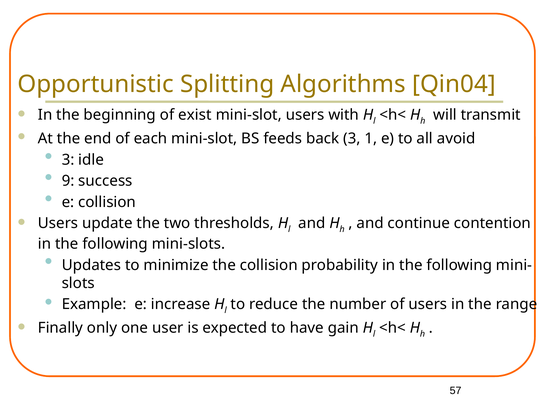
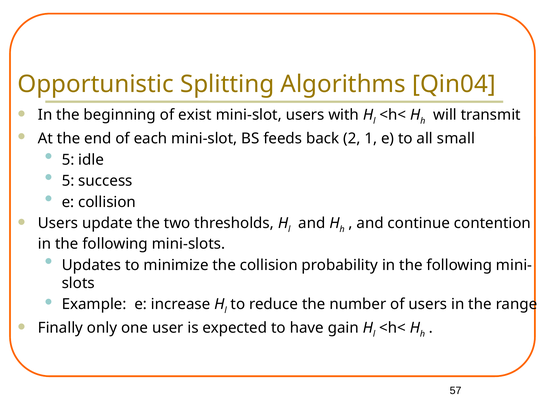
back 3: 3 -> 2
avoid: avoid -> small
3 at (68, 160): 3 -> 5
9 at (68, 181): 9 -> 5
